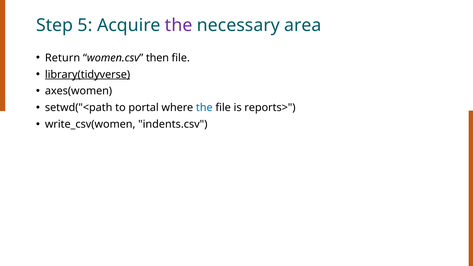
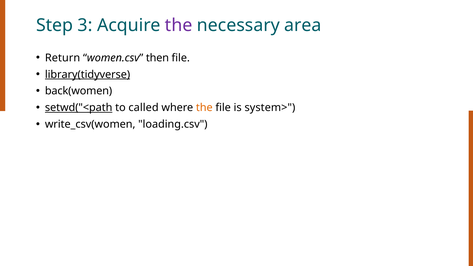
5: 5 -> 3
axes(women: axes(women -> back(women
setwd("<path underline: none -> present
portal: portal -> called
the at (204, 108) colour: blue -> orange
reports>: reports> -> system>
indents.csv: indents.csv -> loading.csv
